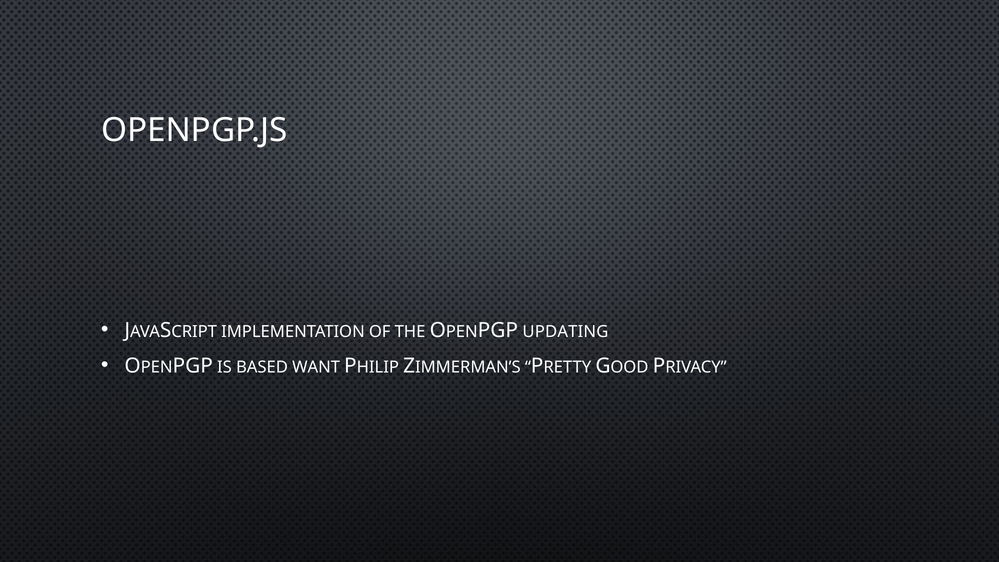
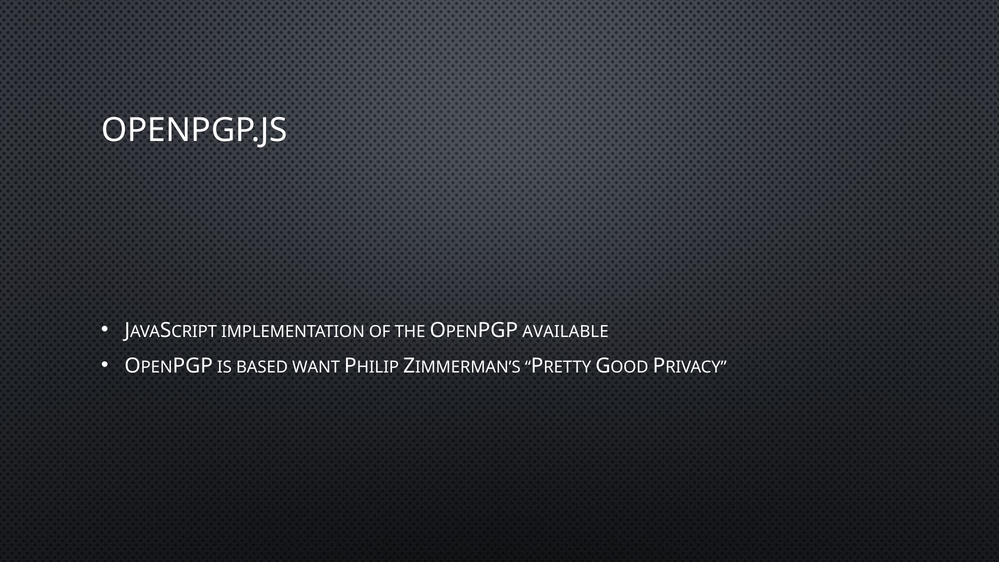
UPDATING: UPDATING -> AVAILABLE
